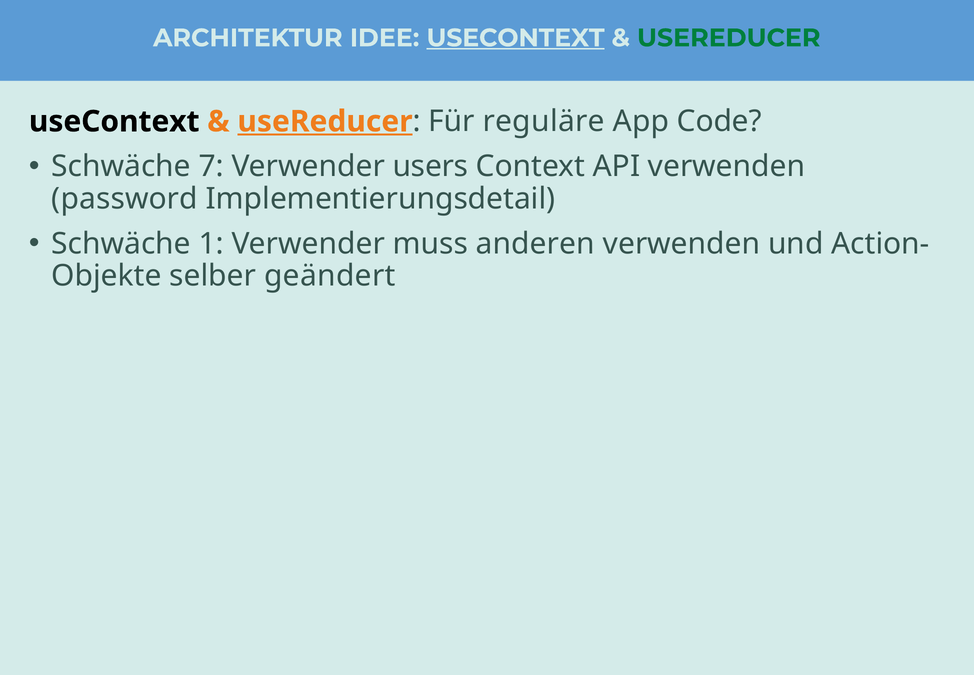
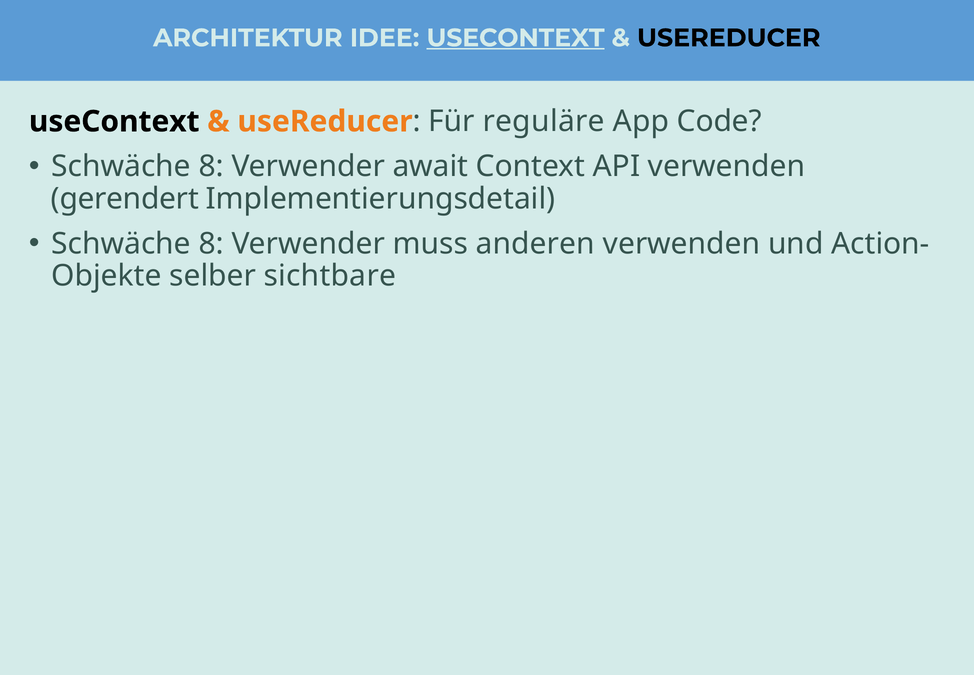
USEREDUCER at (729, 38) colour: green -> black
useReducer at (325, 121) underline: present -> none
7 at (211, 166): 7 -> 8
users: users -> await
password: password -> gerendert
1 at (211, 243): 1 -> 8
geändert: geändert -> sichtbare
